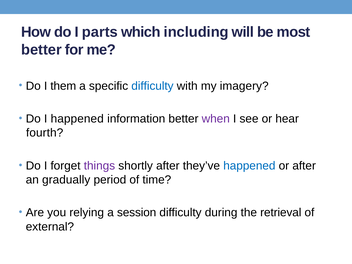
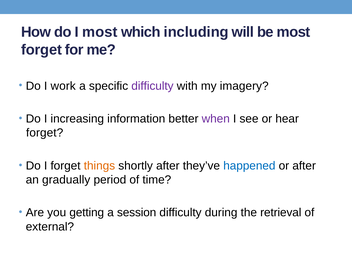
I parts: parts -> most
better at (41, 50): better -> forget
them: them -> work
difficulty at (152, 86) colour: blue -> purple
I happened: happened -> increasing
fourth at (45, 133): fourth -> forget
things colour: purple -> orange
relying: relying -> getting
